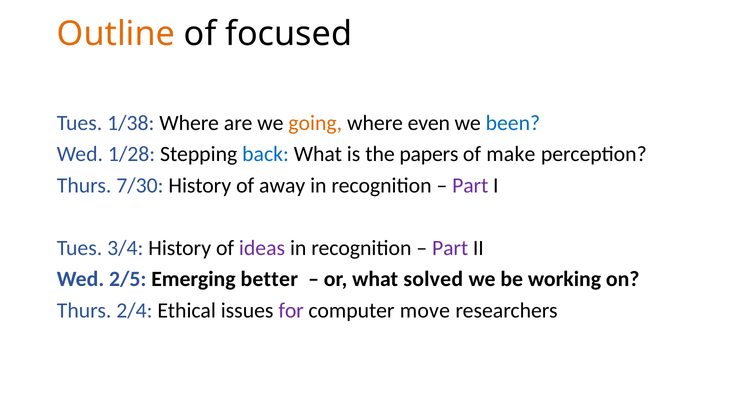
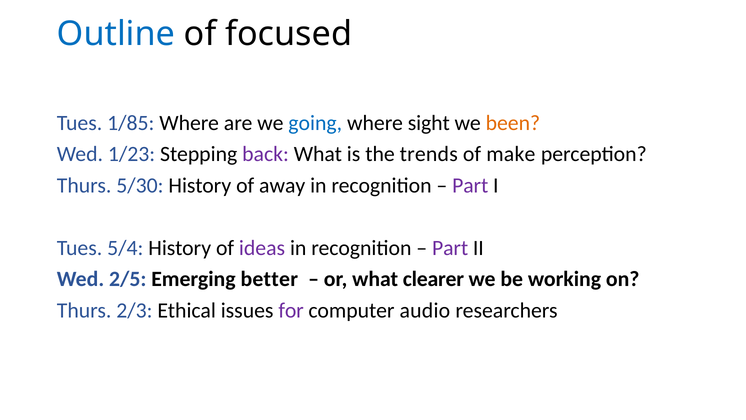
Outline colour: orange -> blue
1/38: 1/38 -> 1/85
going colour: orange -> blue
even: even -> sight
been colour: blue -> orange
1/28: 1/28 -> 1/23
back colour: blue -> purple
papers: papers -> trends
7/30: 7/30 -> 5/30
3/4: 3/4 -> 5/4
solved: solved -> clearer
2/4: 2/4 -> 2/3
move: move -> audio
